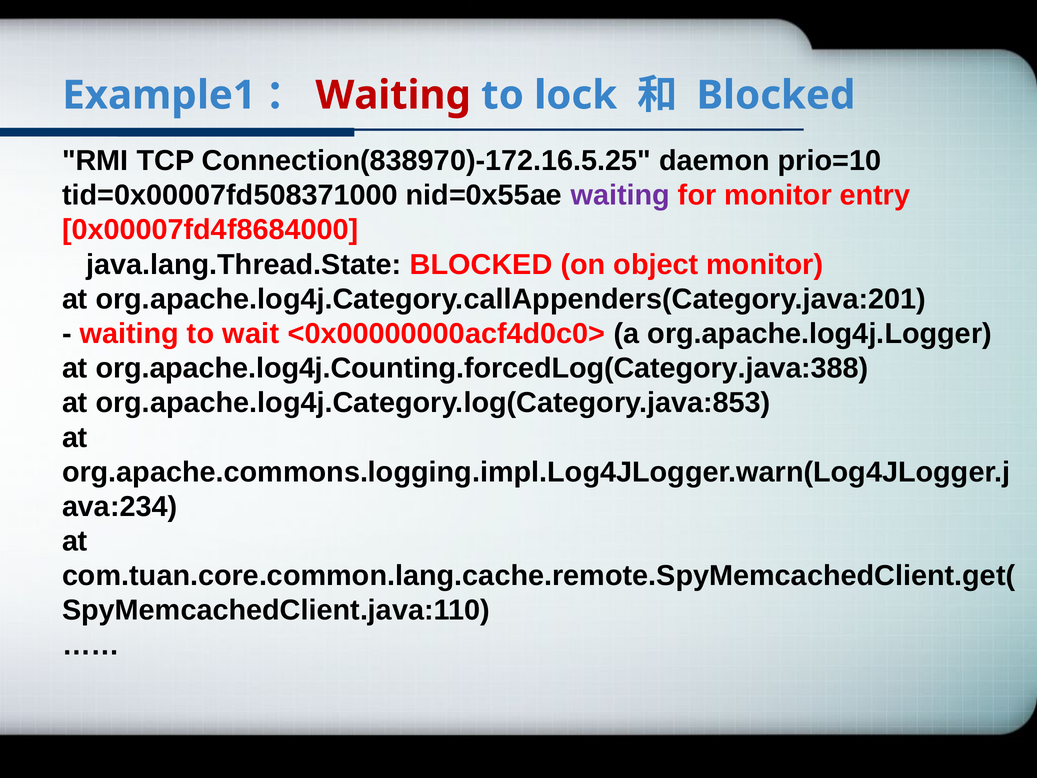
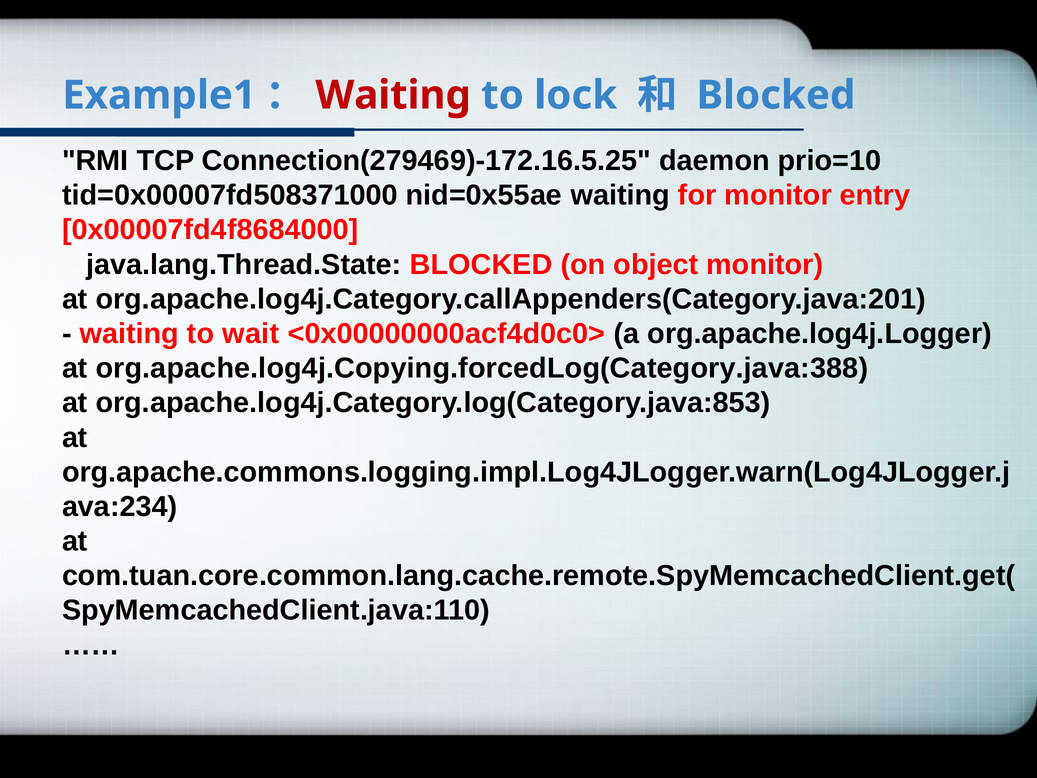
Connection(838970)-172.16.5.25: Connection(838970)-172.16.5.25 -> Connection(279469)-172.16.5.25
waiting at (620, 195) colour: purple -> black
org.apache.log4j.Counting.forcedLog(Category.java:388: org.apache.log4j.Counting.forcedLog(Category.java:388 -> org.apache.log4j.Copying.forcedLog(Category.java:388
